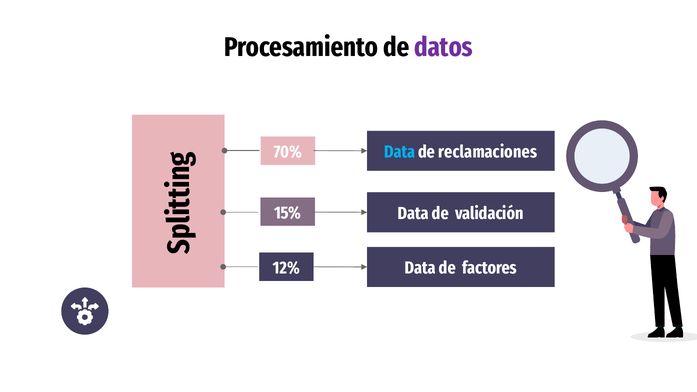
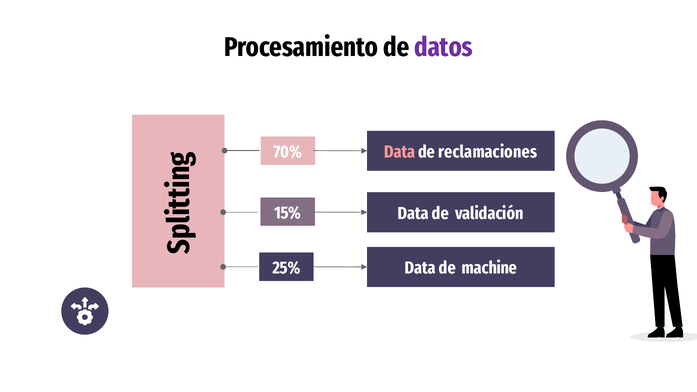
Data at (400, 152) colour: light blue -> pink
12%: 12% -> 25%
factores: factores -> machine
